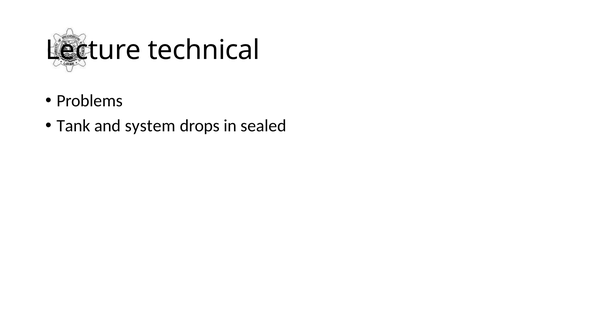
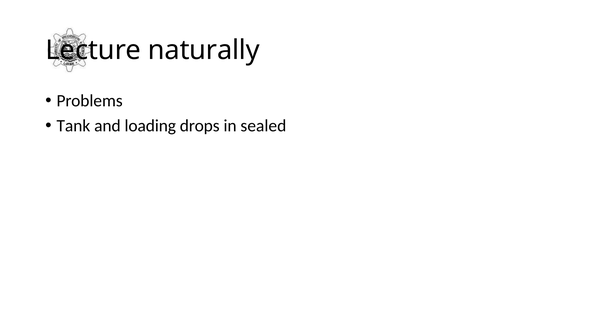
technical: technical -> naturally
system: system -> loading
